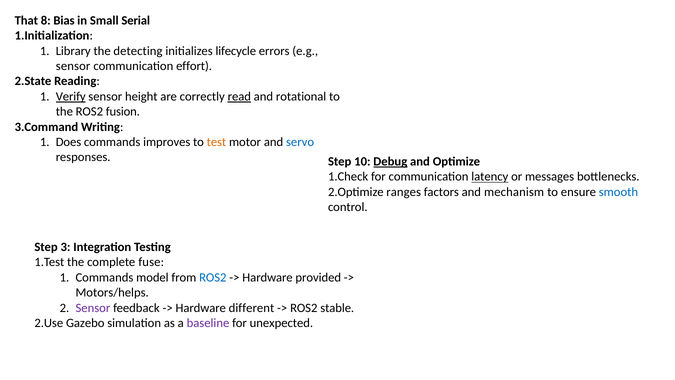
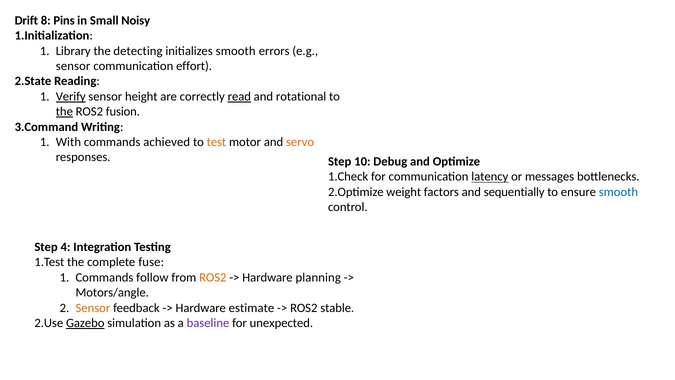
That: That -> Drift
Bias: Bias -> Pins
Serial: Serial -> Noisy
initializes lifecycle: lifecycle -> smooth
the at (64, 112) underline: none -> present
Does: Does -> With
improves: improves -> achieved
servo colour: blue -> orange
Debug underline: present -> none
ranges: ranges -> weight
mechanism: mechanism -> sequentially
3: 3 -> 4
model: model -> follow
ROS2 at (213, 277) colour: blue -> orange
provided: provided -> planning
Motors/helps: Motors/helps -> Motors/angle
Sensor at (93, 308) colour: purple -> orange
different: different -> estimate
Gazebo underline: none -> present
